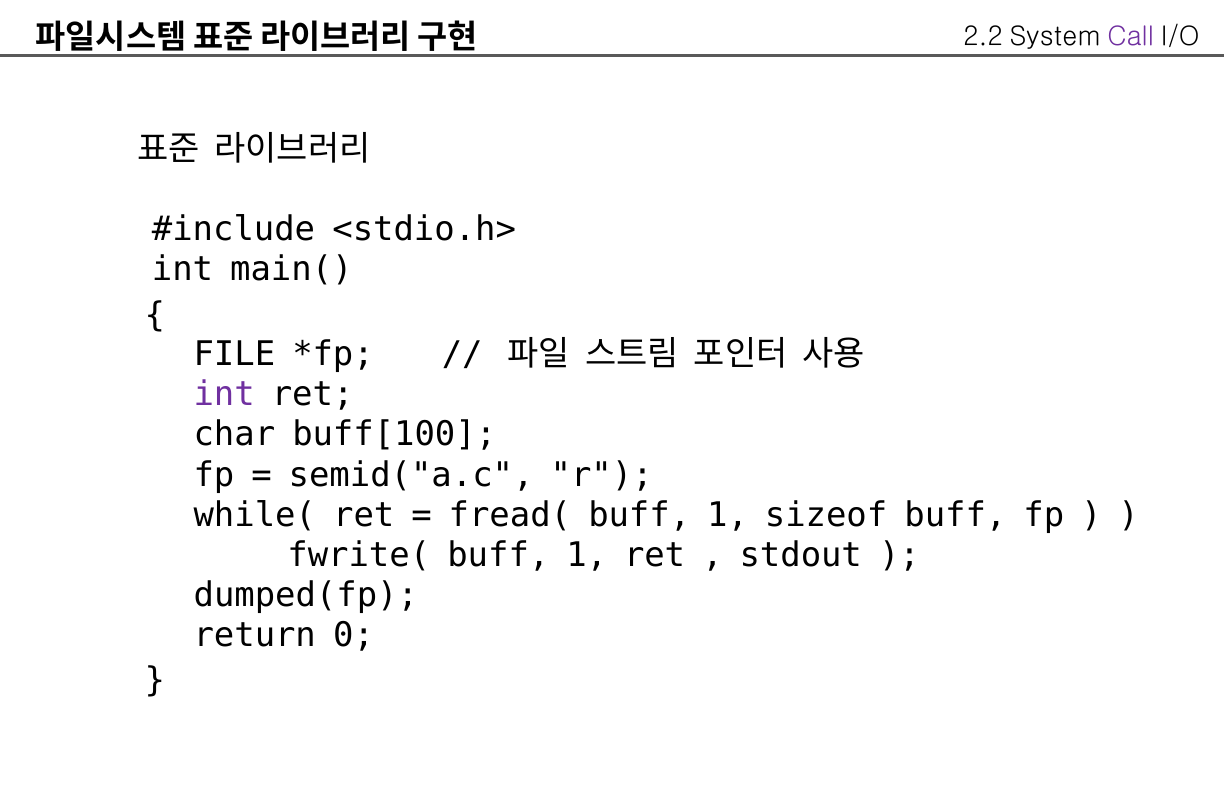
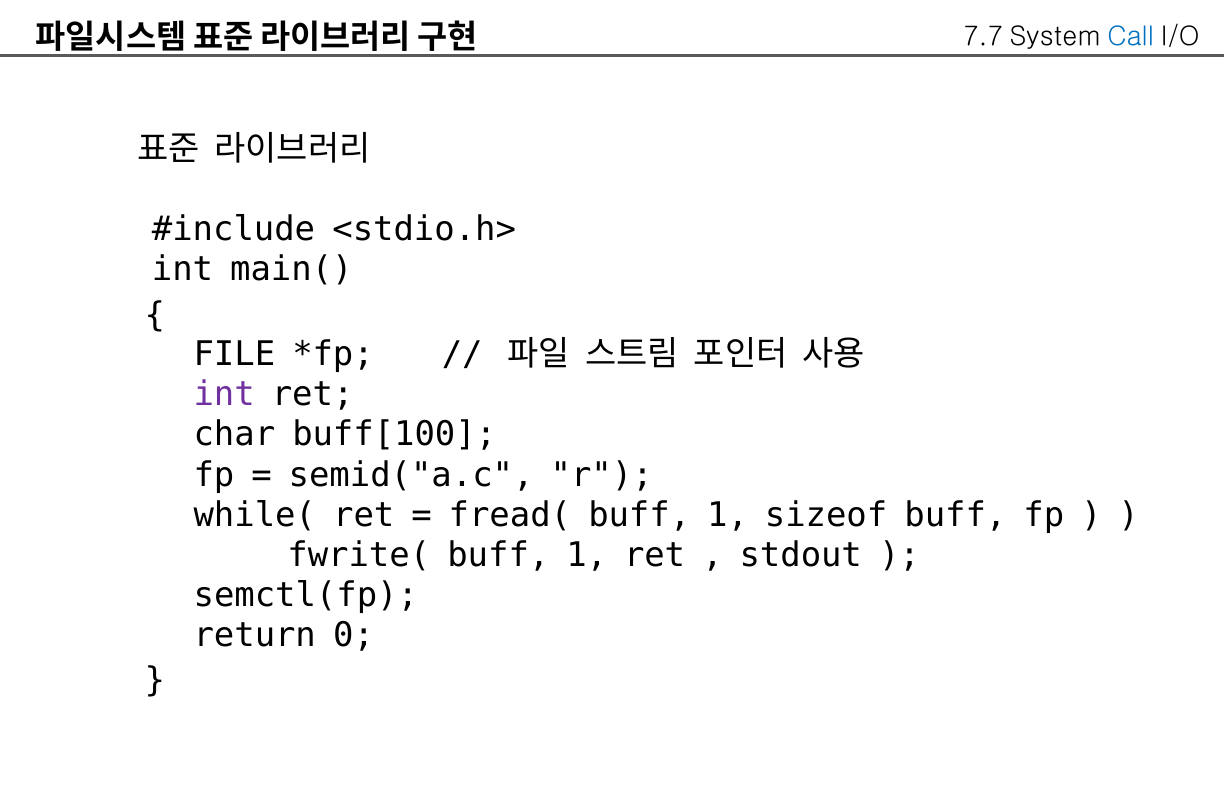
2.2: 2.2 -> 7.7
Call colour: purple -> blue
dumped(fp: dumped(fp -> semctl(fp
